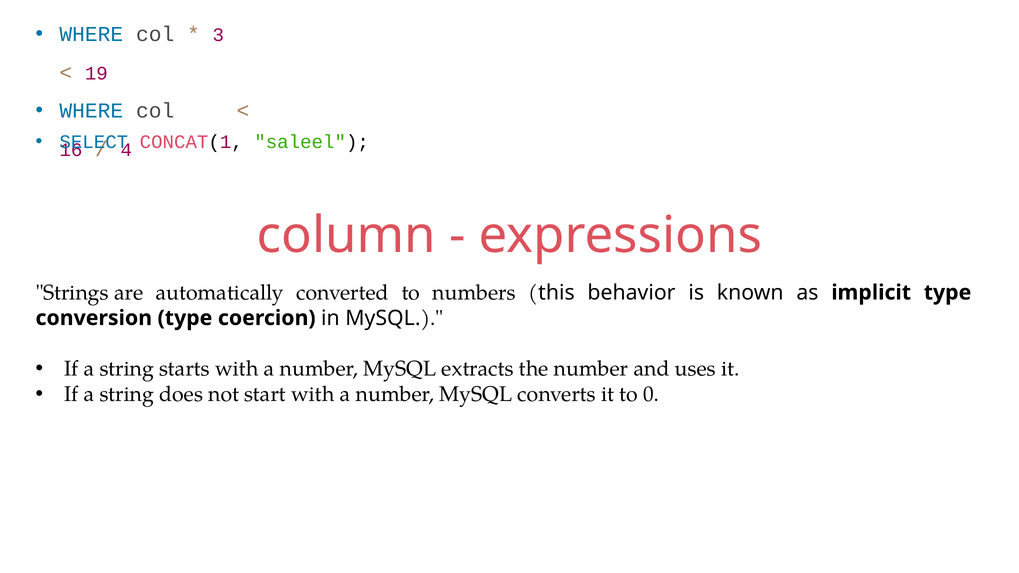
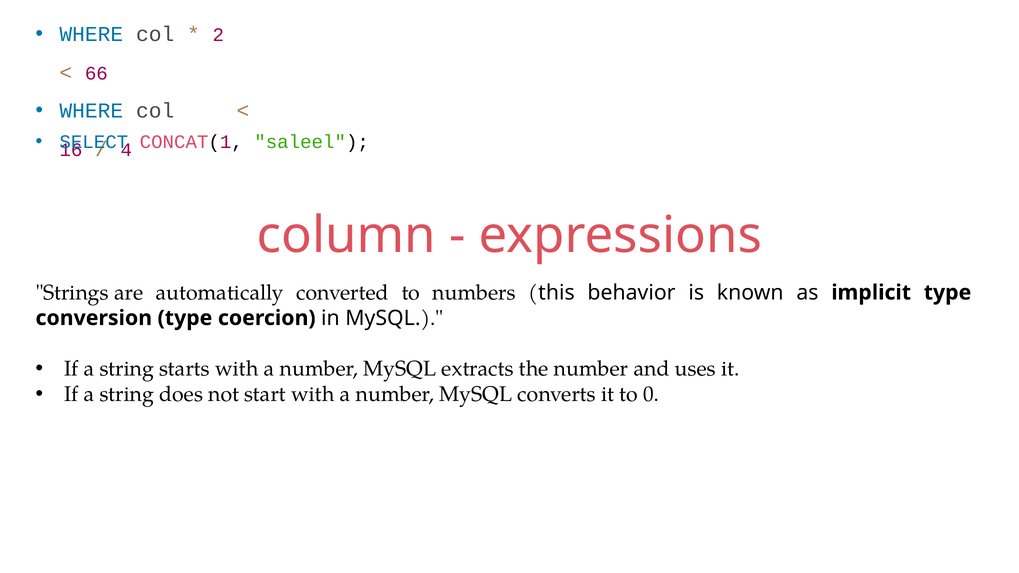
3: 3 -> 2
19: 19 -> 66
